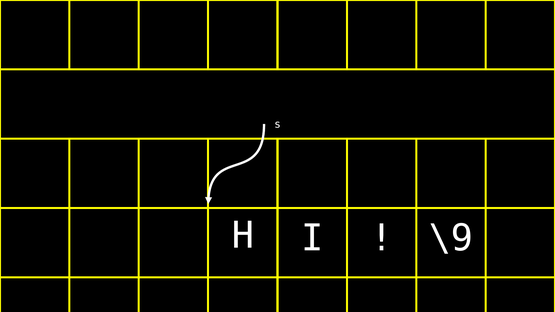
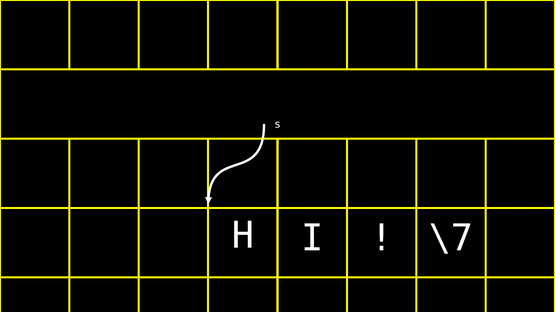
\9: \9 -> \7
